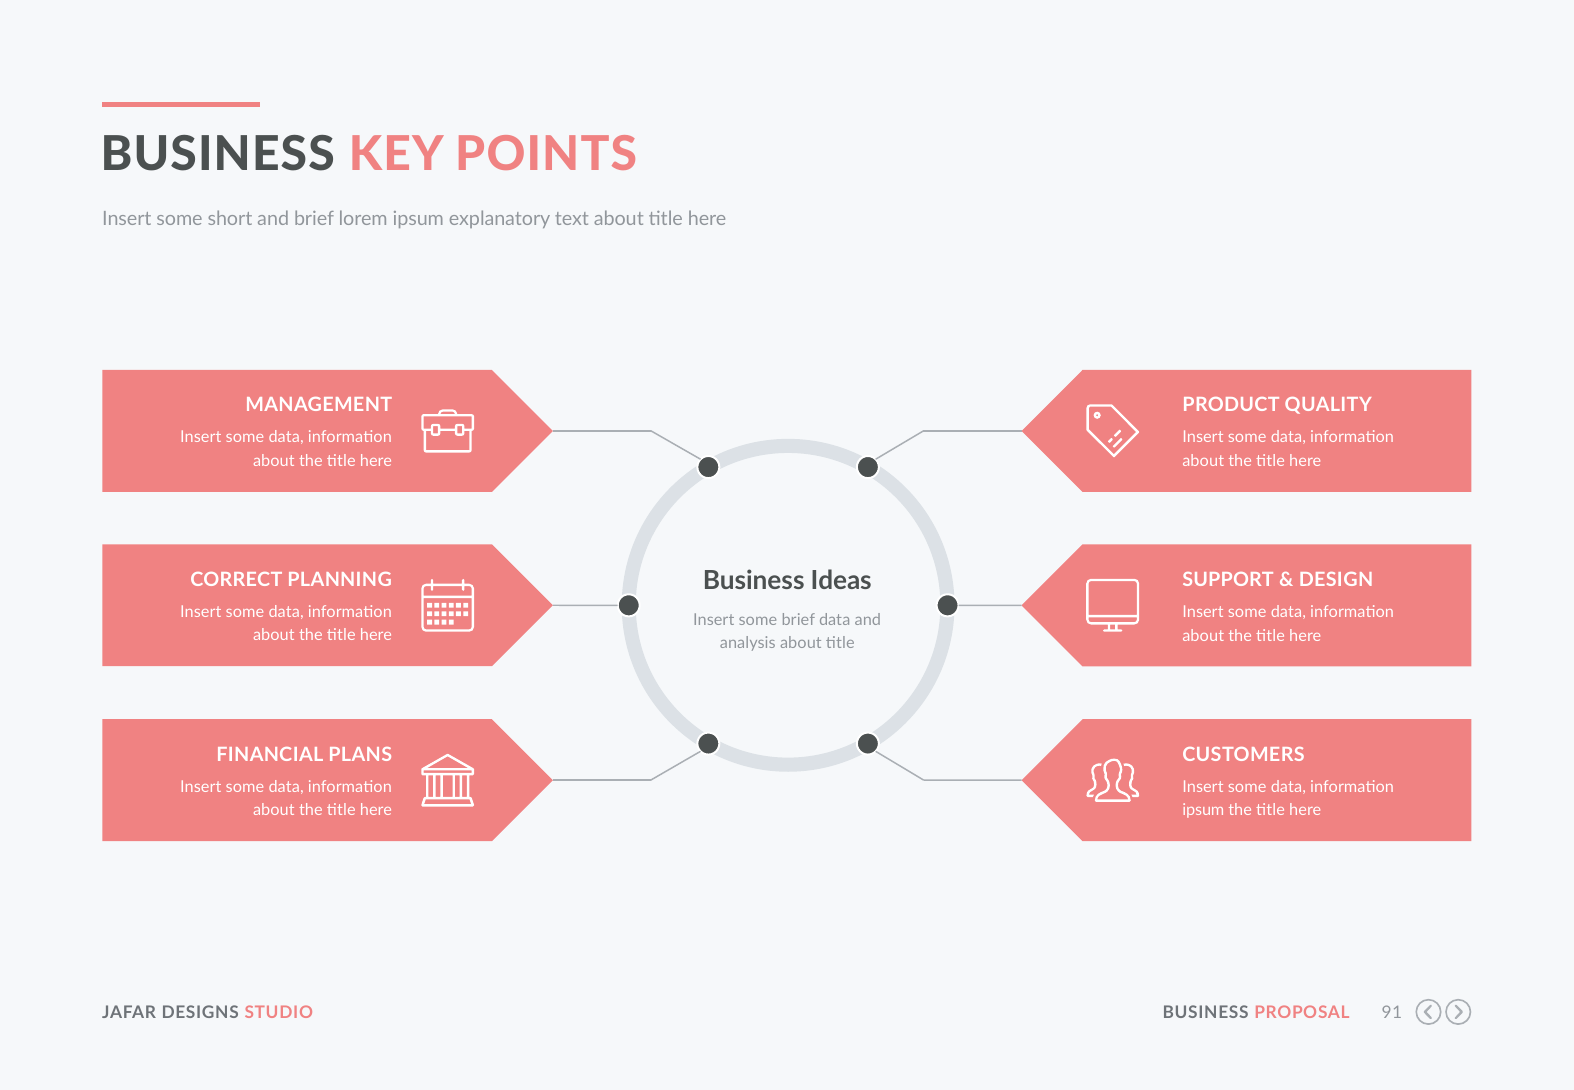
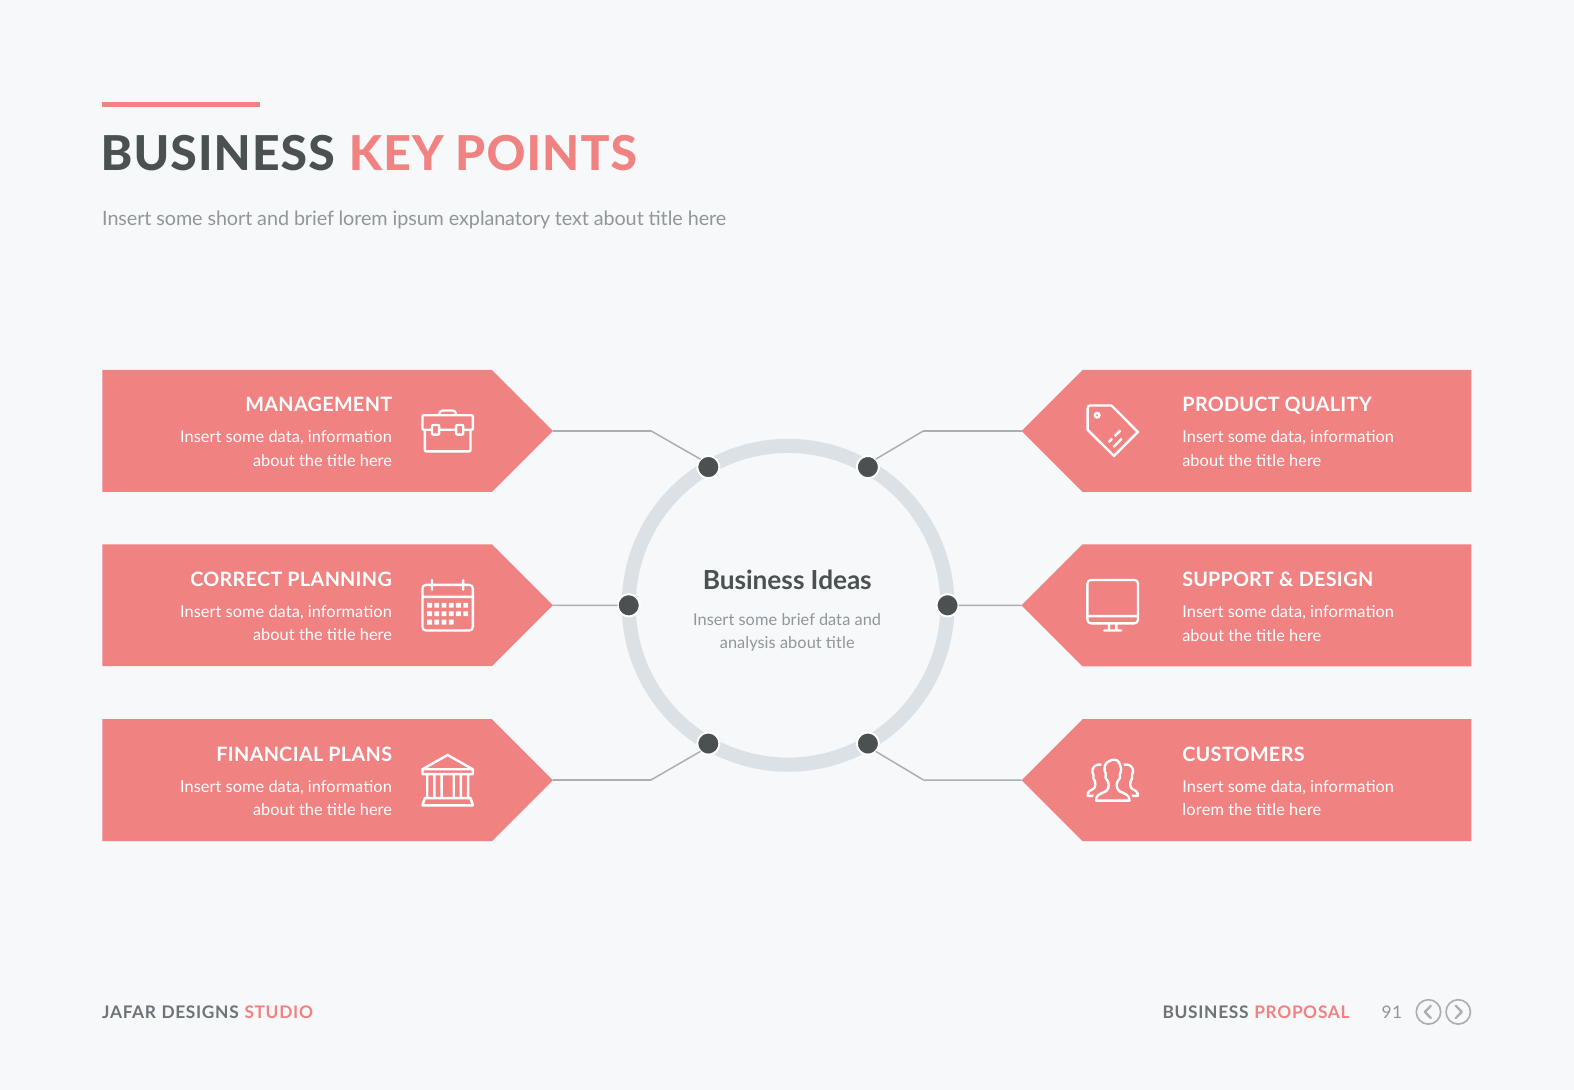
ipsum at (1203, 810): ipsum -> lorem
